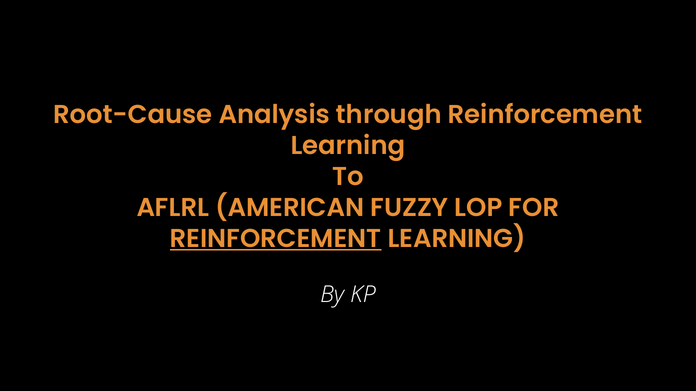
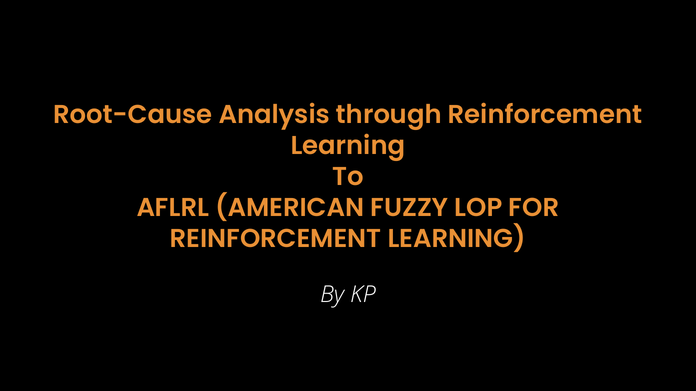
REINFORCEMENT at (276, 239) underline: present -> none
